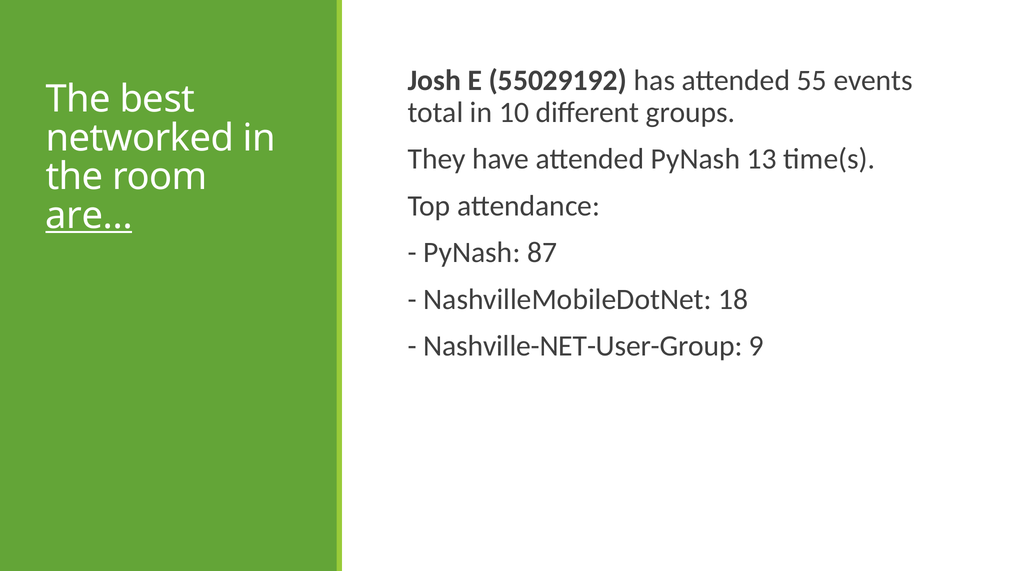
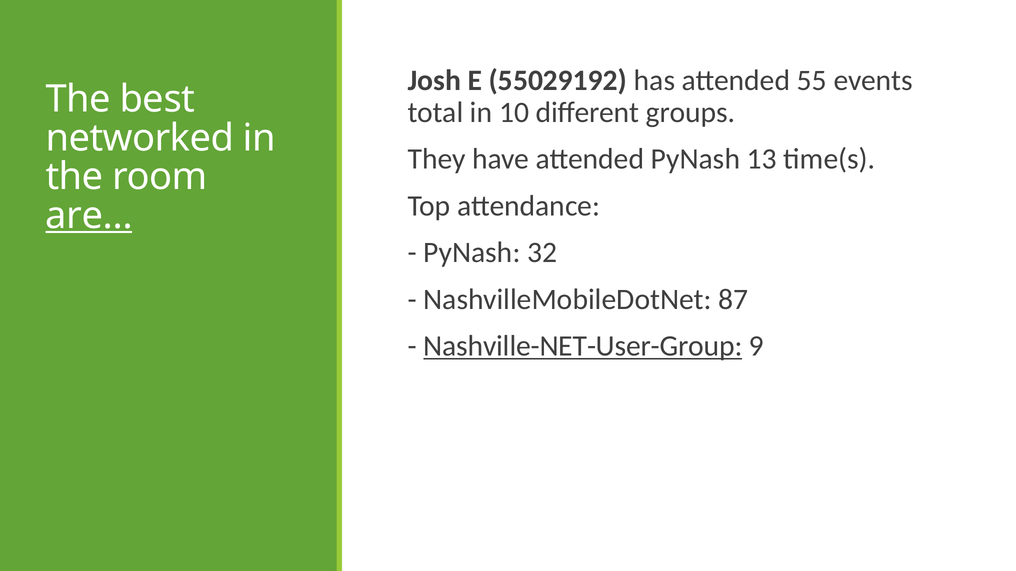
87: 87 -> 32
18: 18 -> 87
Nashville-NET-User-Group underline: none -> present
